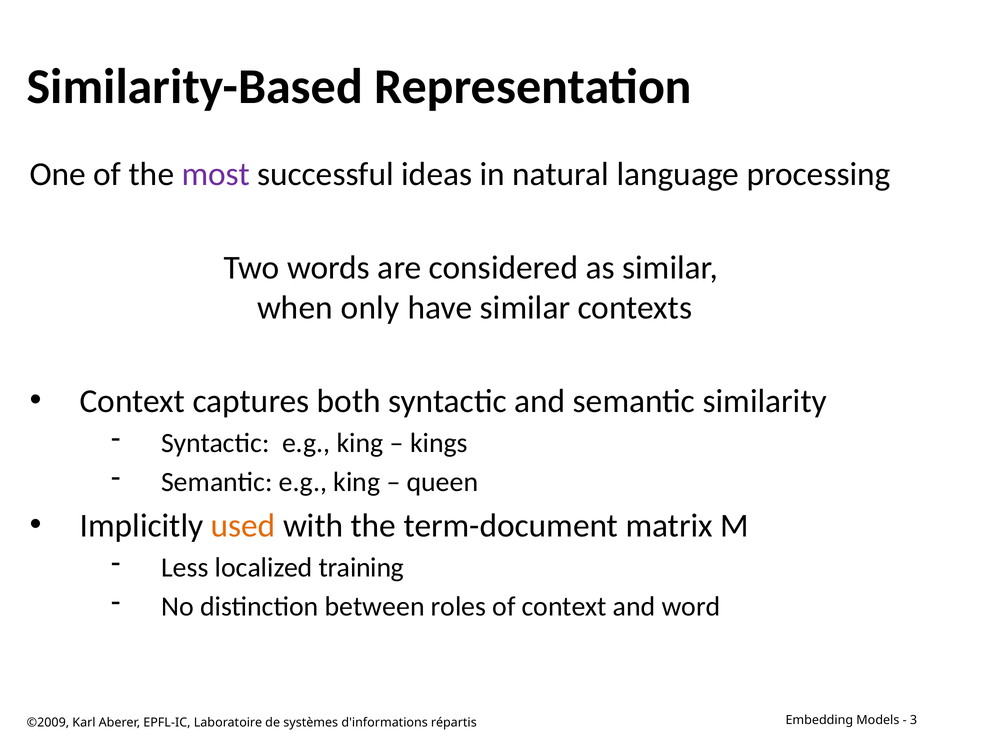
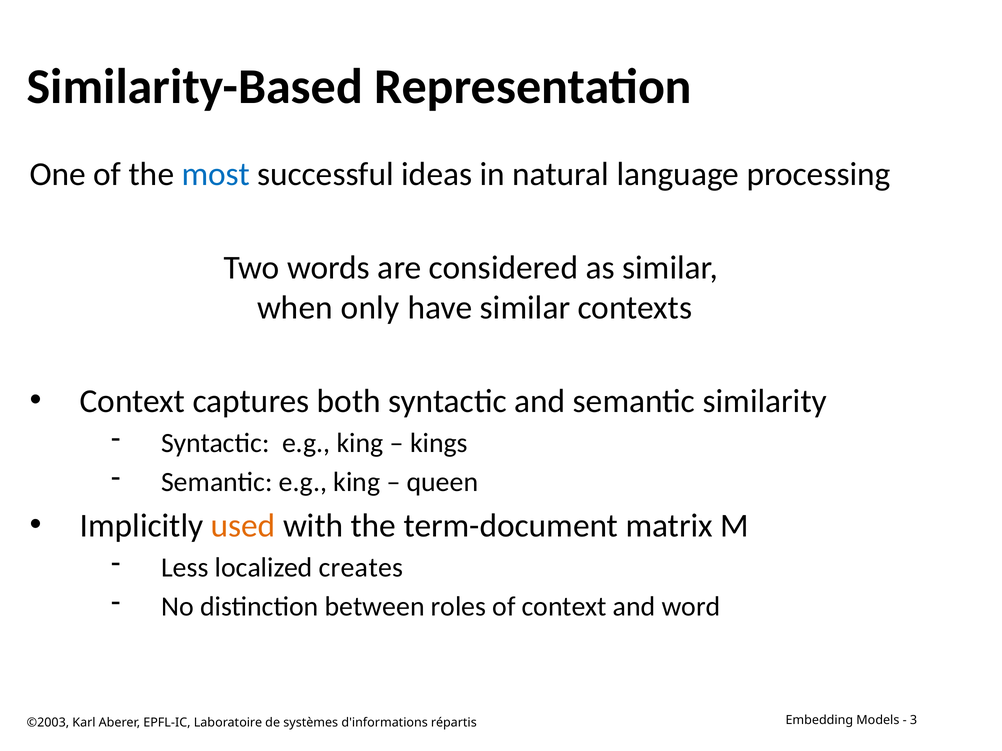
most colour: purple -> blue
training: training -> creates
©2009: ©2009 -> ©2003
